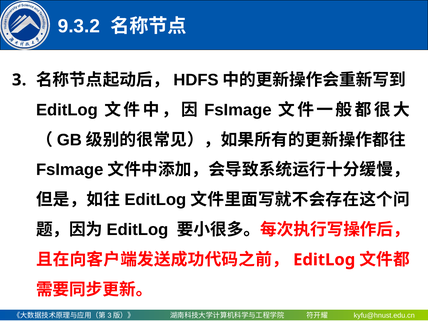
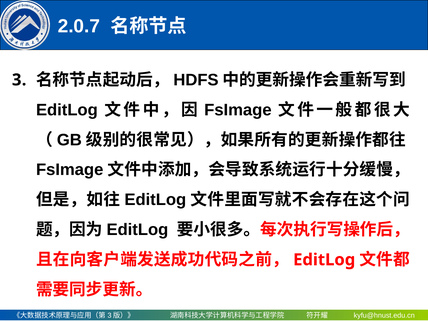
9.3.2: 9.3.2 -> 2.0.7
